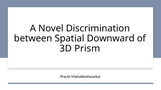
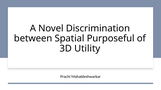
Downward: Downward -> Purposeful
Prism: Prism -> Utility
